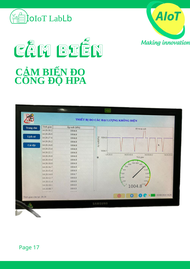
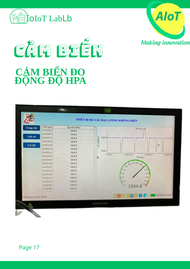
CÔNG: CÔNG -> ĐỘNG
